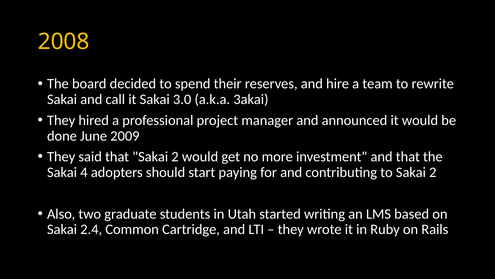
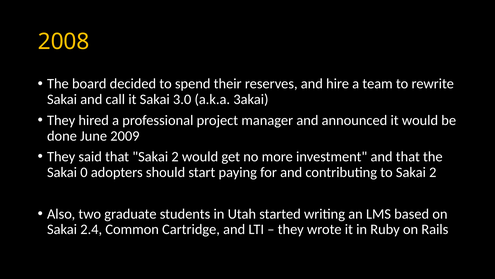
4: 4 -> 0
